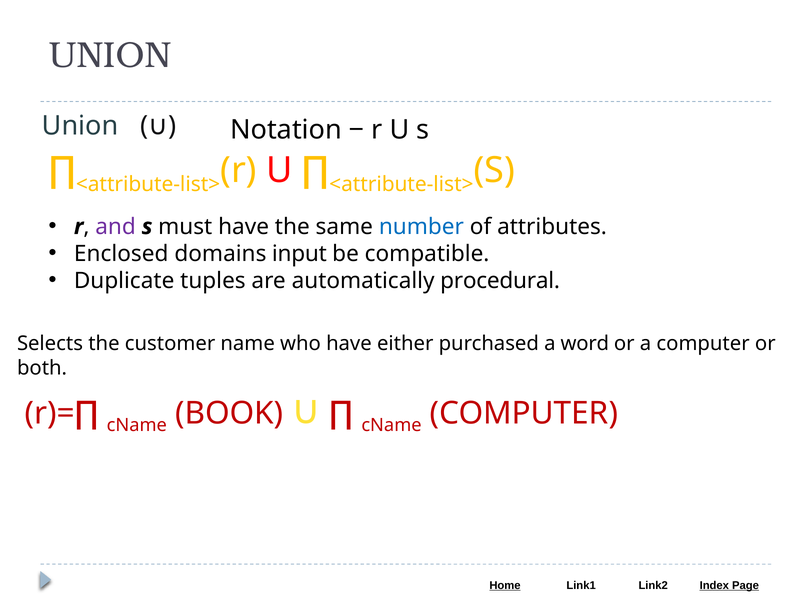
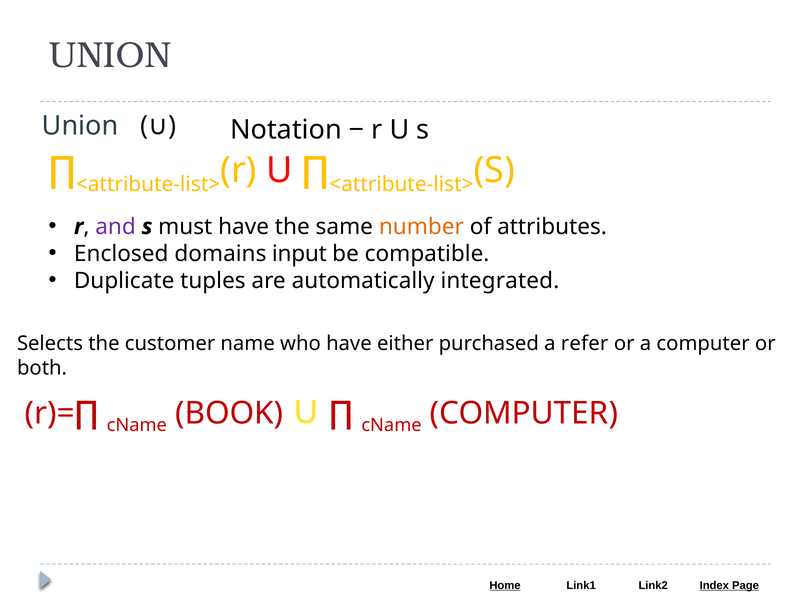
number colour: blue -> orange
procedural: procedural -> integrated
word: word -> refer
